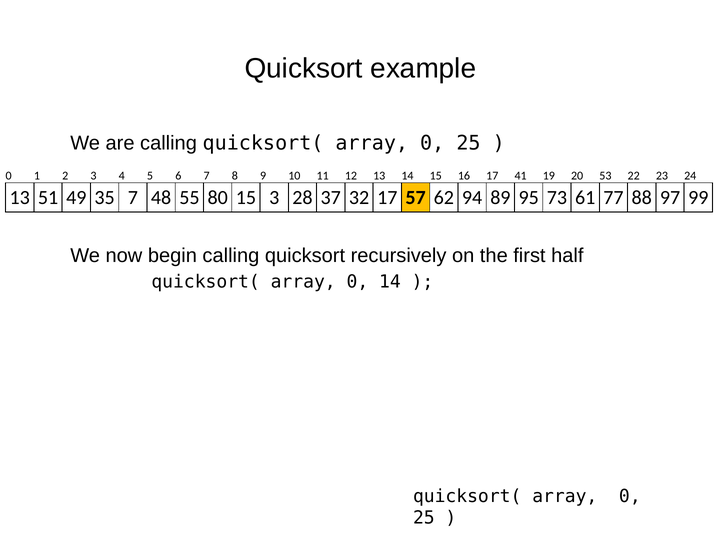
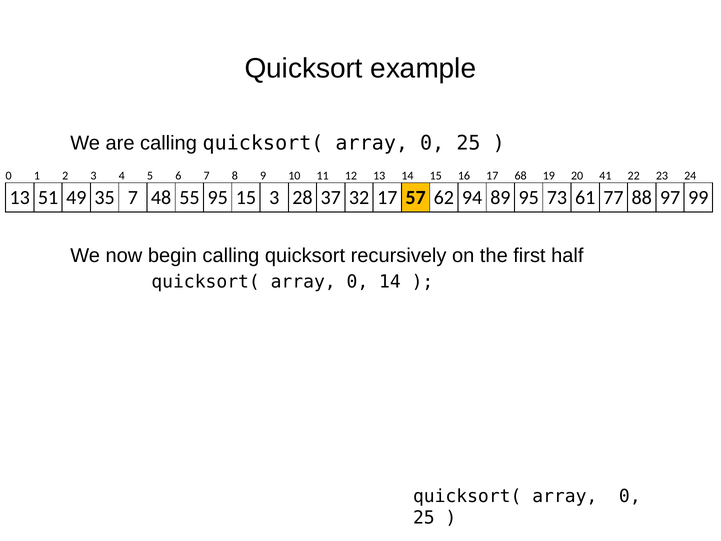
41: 41 -> 68
53: 53 -> 41
55 80: 80 -> 95
